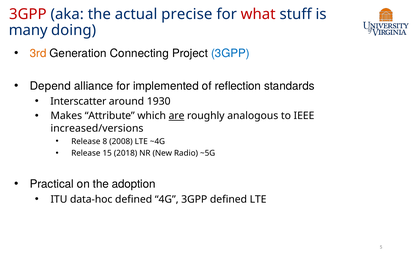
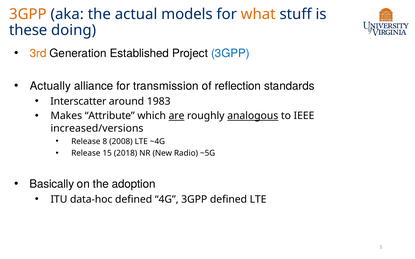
3GPP at (28, 14) colour: red -> orange
precise: precise -> models
what colour: red -> orange
many: many -> these
Connecting: Connecting -> Established
Depend: Depend -> Actually
implemented: implemented -> transmission
1930: 1930 -> 1983
analogous underline: none -> present
Practical: Practical -> Basically
